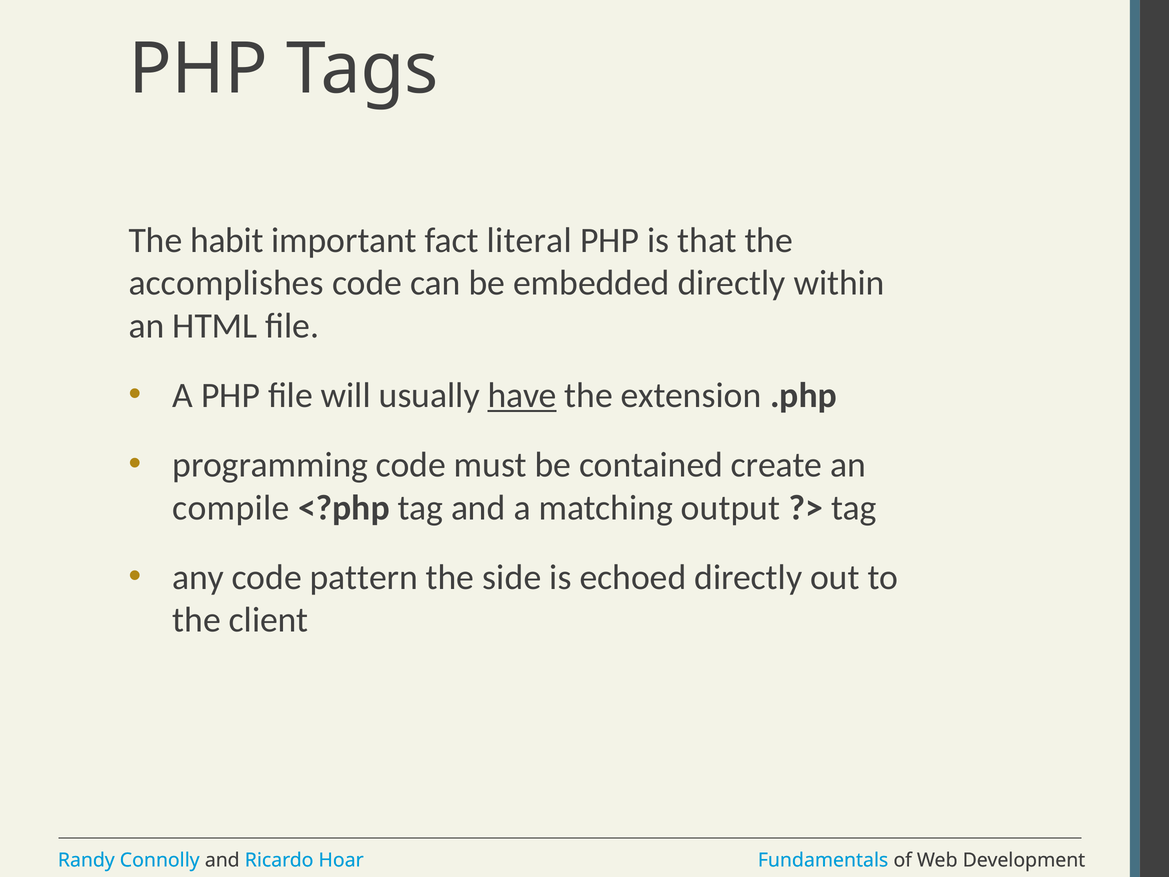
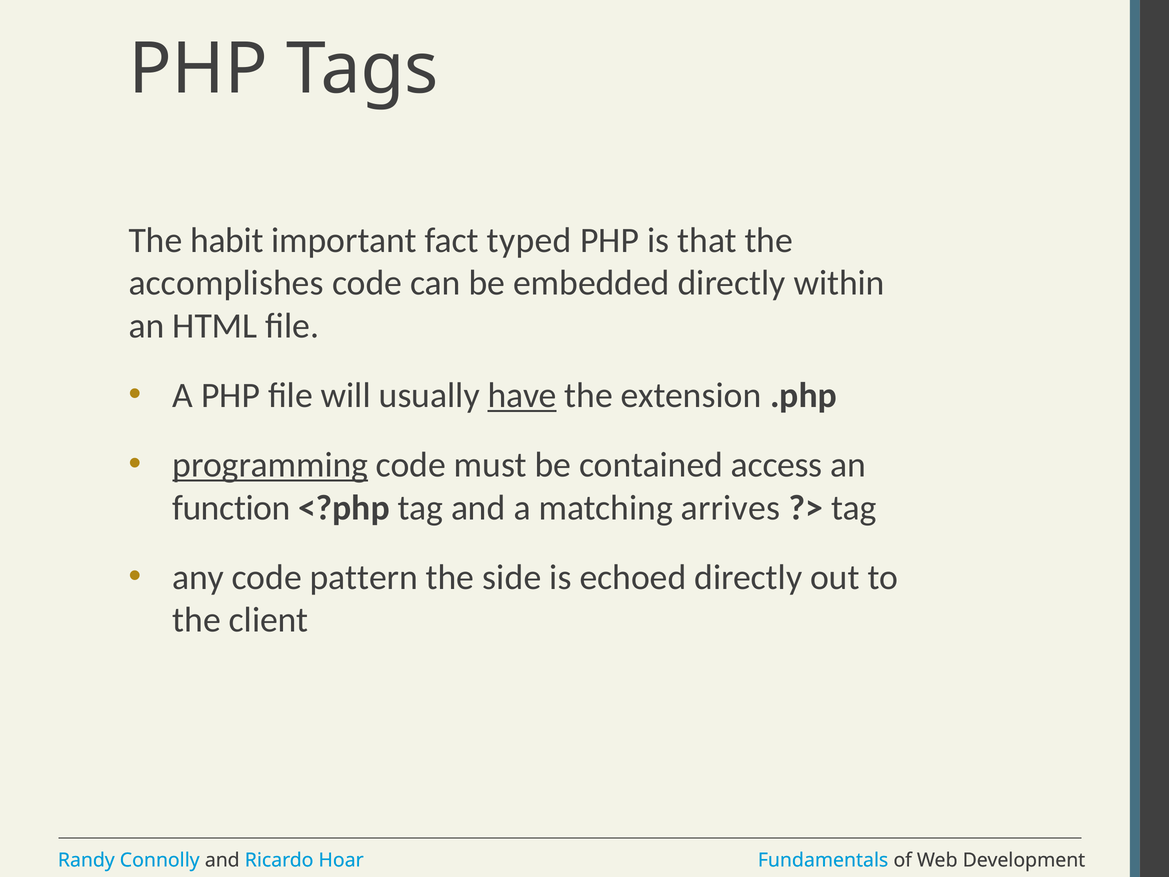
literal: literal -> typed
programming underline: none -> present
create: create -> access
compile: compile -> function
output: output -> arrives
